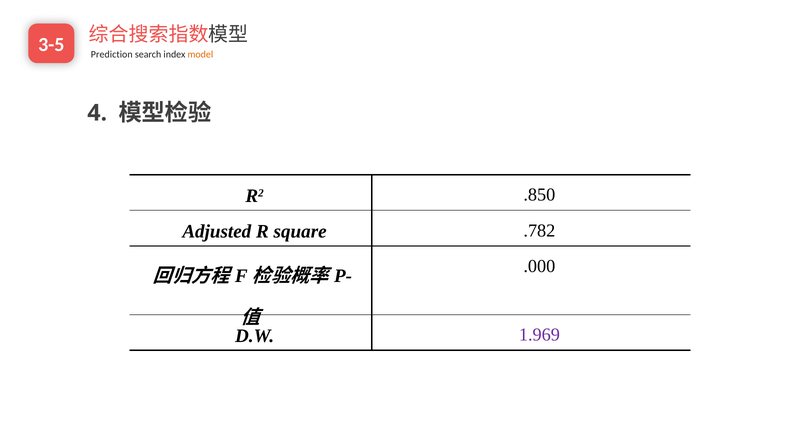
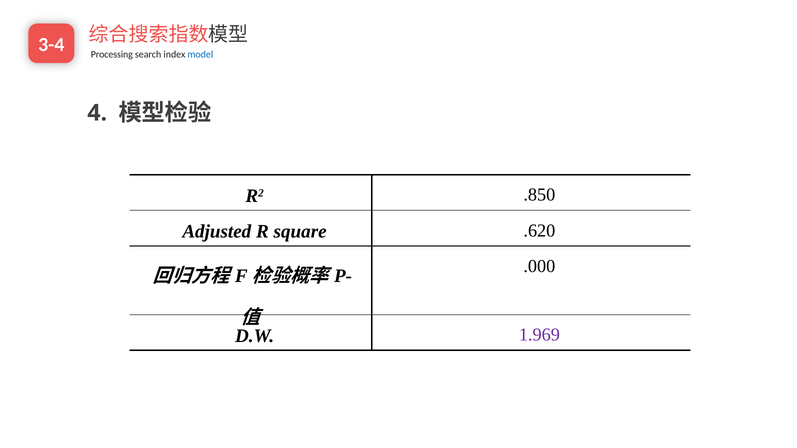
3-5: 3-5 -> 3-4
Prediction: Prediction -> Processing
model colour: orange -> blue
.782: .782 -> .620
